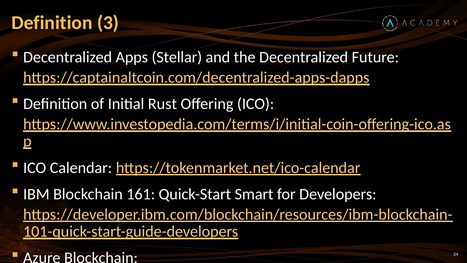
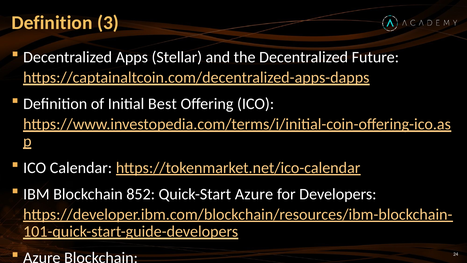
Rust: Rust -> Best
161: 161 -> 852
Quick-Start Smart: Smart -> Azure
